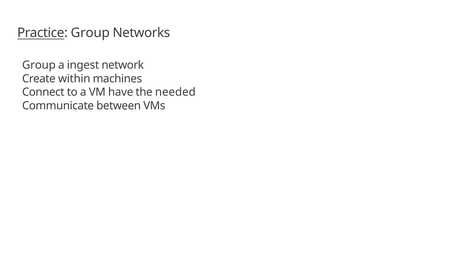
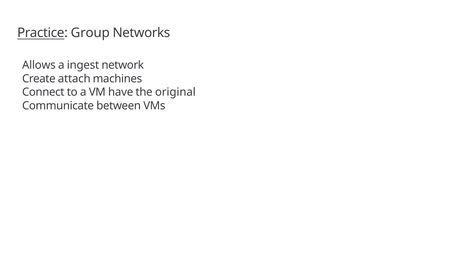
Group at (39, 65): Group -> Allows
within: within -> attach
needed: needed -> original
